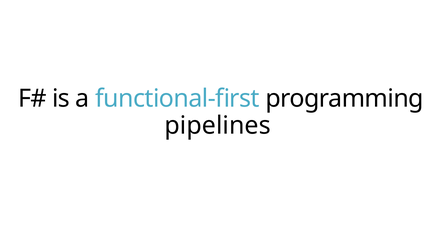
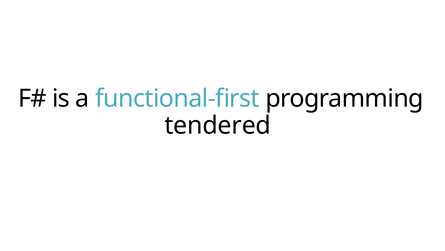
pipelines: pipelines -> tendered
